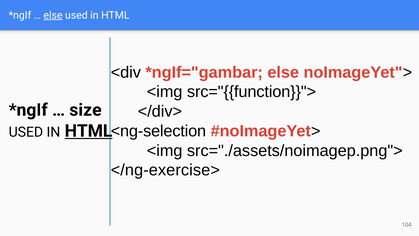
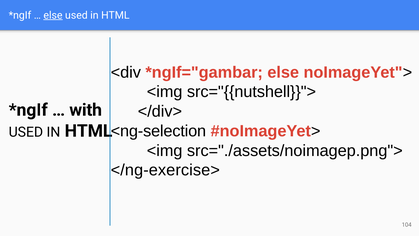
src="{{function}}">: src="{{function}}"> -> src="{{nutshell}}">
size: size -> with
HTML at (89, 131) underline: present -> none
